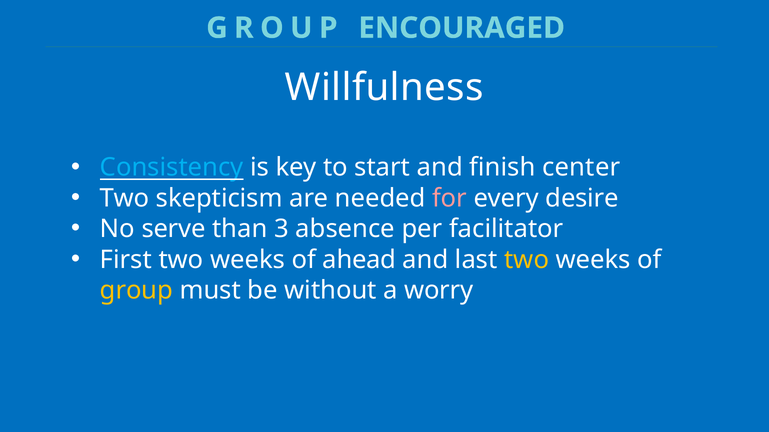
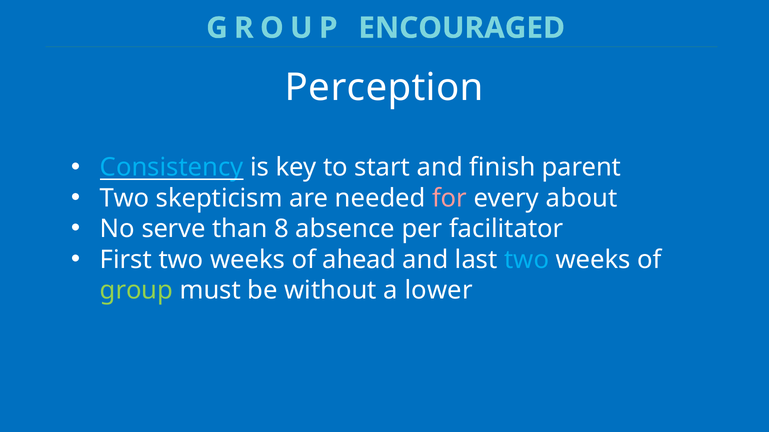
Willfulness: Willfulness -> Perception
center: center -> parent
desire: desire -> about
3: 3 -> 8
two at (527, 260) colour: yellow -> light blue
group at (136, 291) colour: yellow -> light green
worry: worry -> lower
